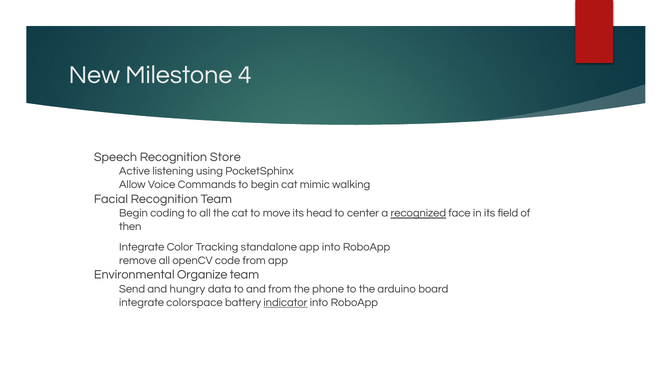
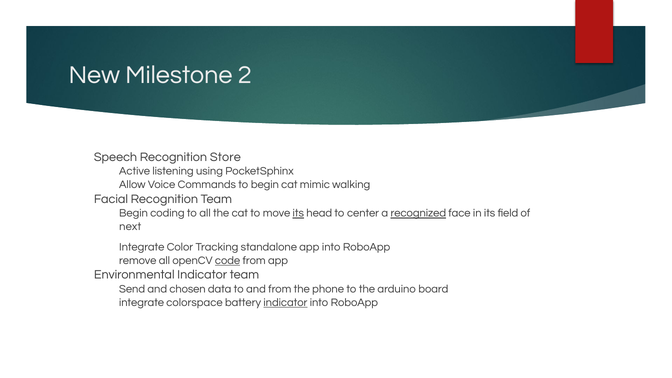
4: 4 -> 2
its at (298, 213) underline: none -> present
then: then -> next
code underline: none -> present
Organize at (202, 275): Organize -> Indicator
hungry: hungry -> chosen
